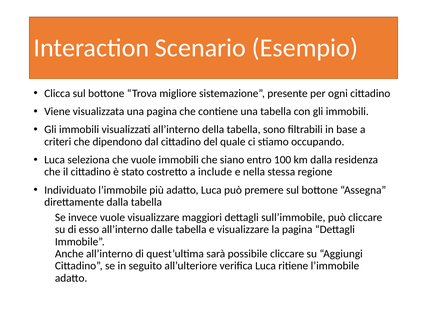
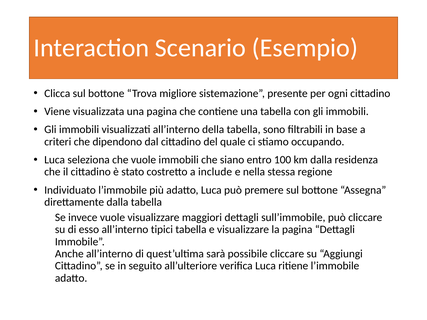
dalle: dalle -> tipici
